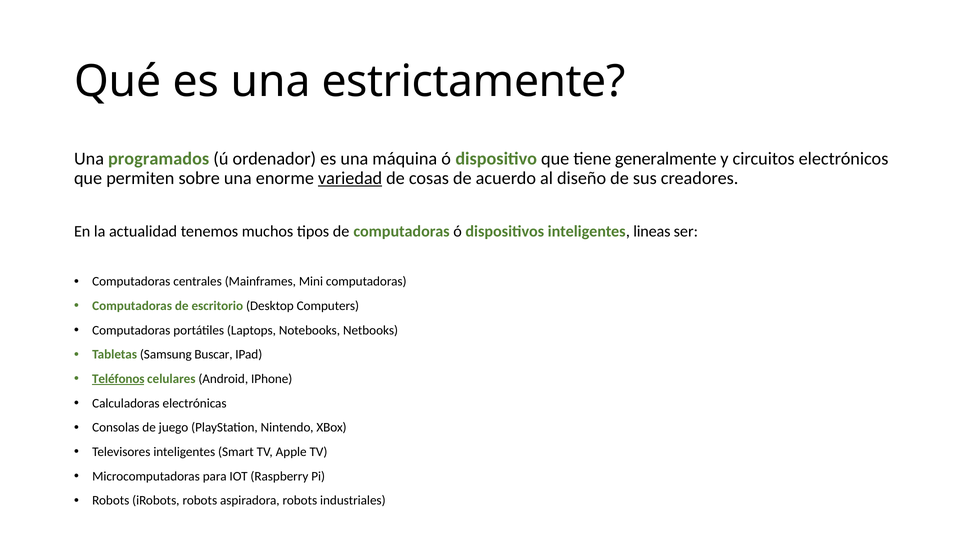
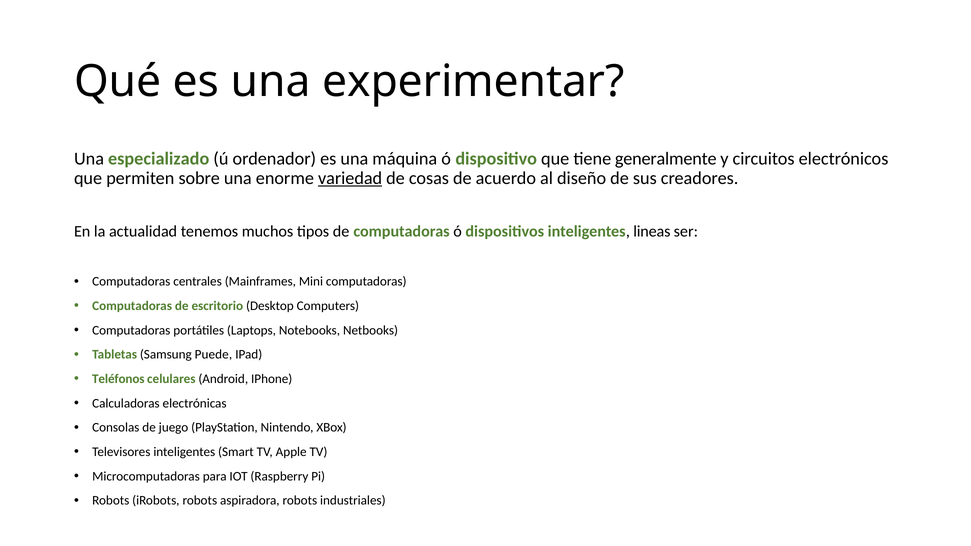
estrictamente: estrictamente -> experimentar
programados: programados -> especializado
Buscar: Buscar -> Puede
Teléfonos underline: present -> none
